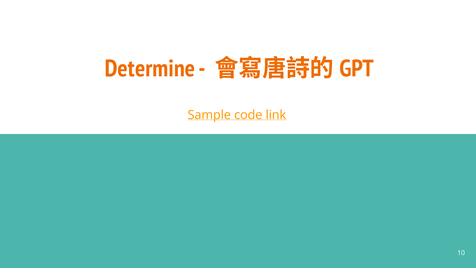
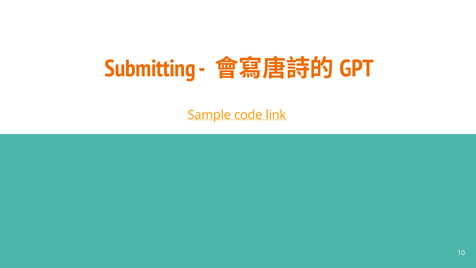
Determine: Determine -> Submitting
